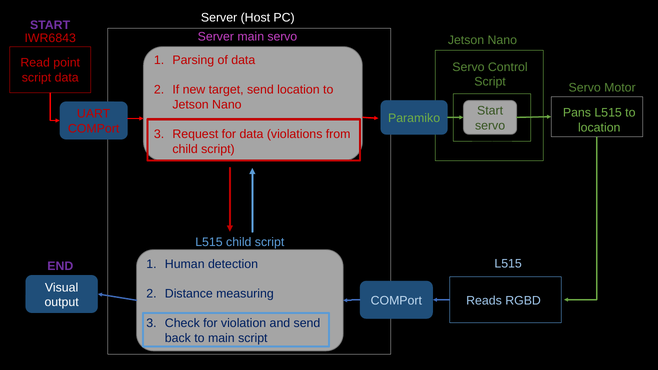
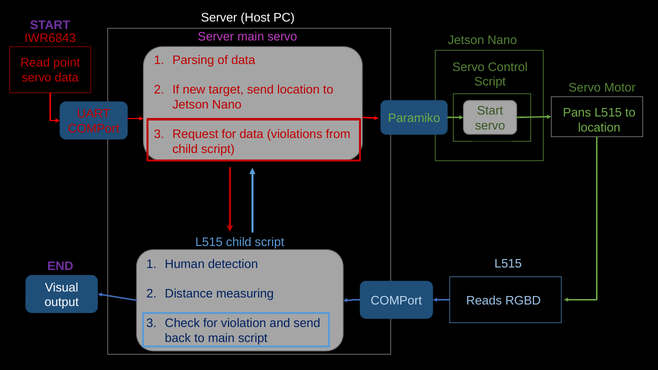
script at (37, 78): script -> servo
